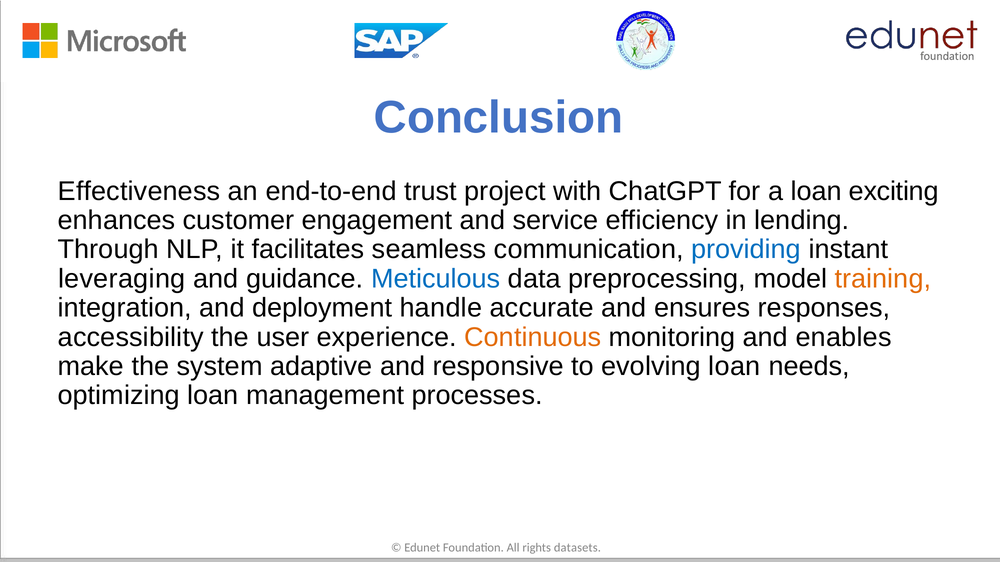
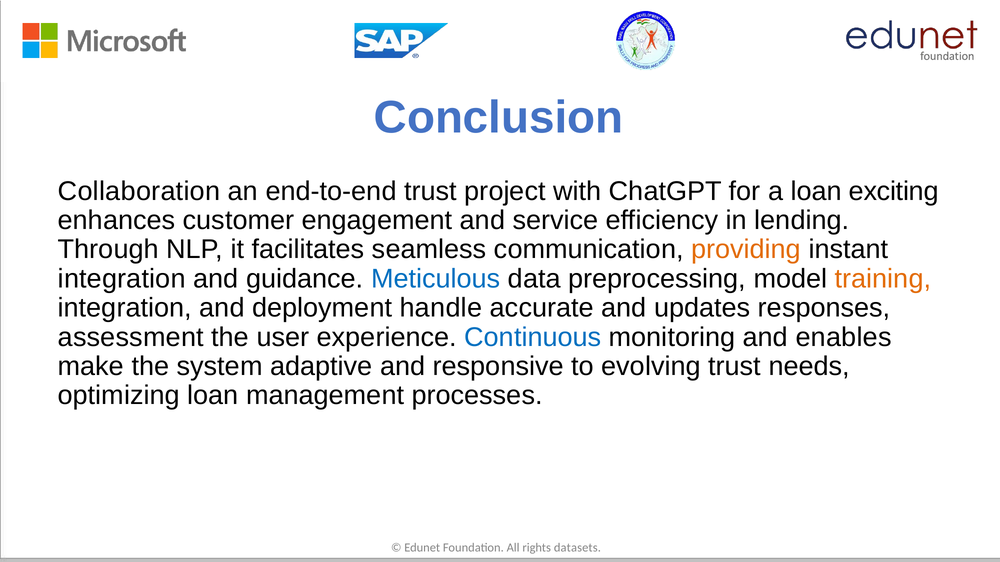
Effectiveness: Effectiveness -> Collaboration
providing colour: blue -> orange
leveraging at (122, 279): leveraging -> integration
ensures: ensures -> updates
accessibility: accessibility -> assessment
Continuous colour: orange -> blue
evolving loan: loan -> trust
